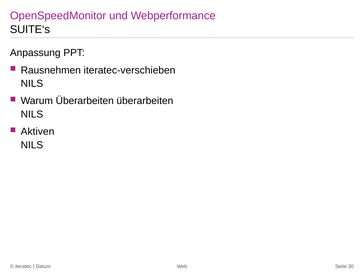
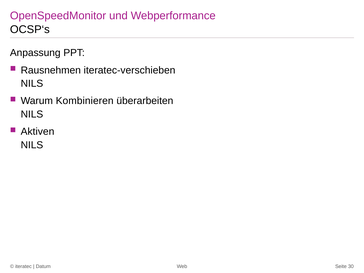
SUITE‘s: SUITE‘s -> OCSP‘s
Warum Überarbeiten: Überarbeiten -> Kombinieren
